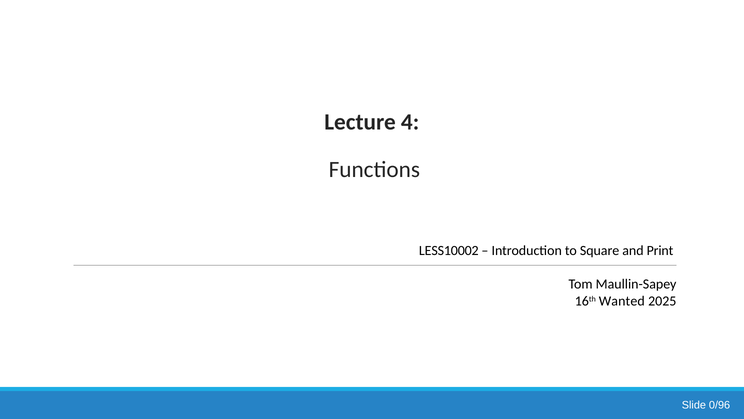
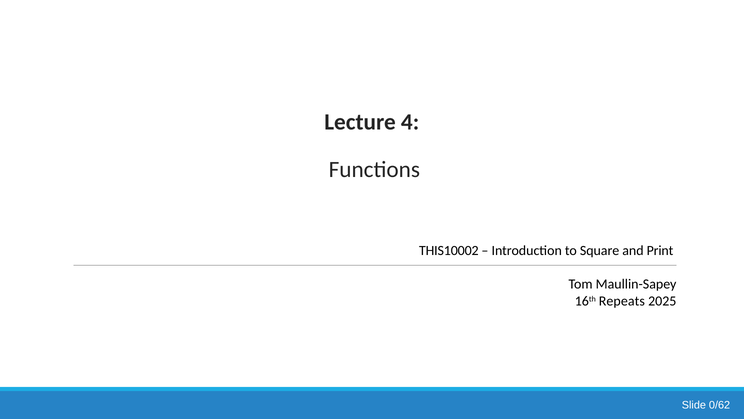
LESS10002: LESS10002 -> THIS10002
Wanted: Wanted -> Repeats
0/96: 0/96 -> 0/62
